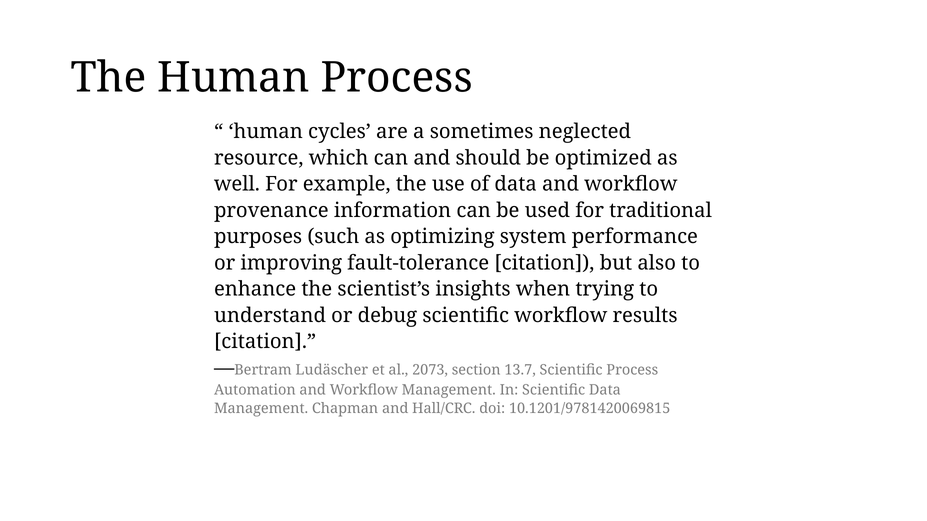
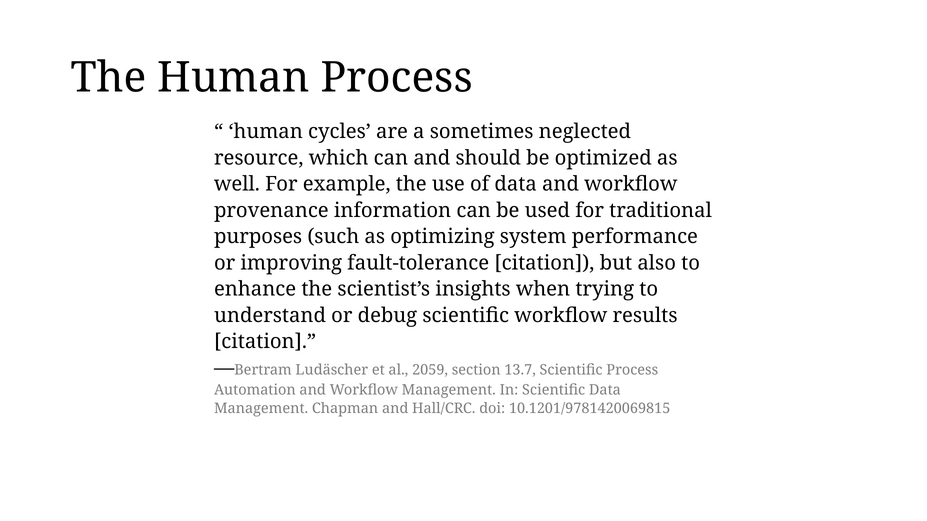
2073: 2073 -> 2059
